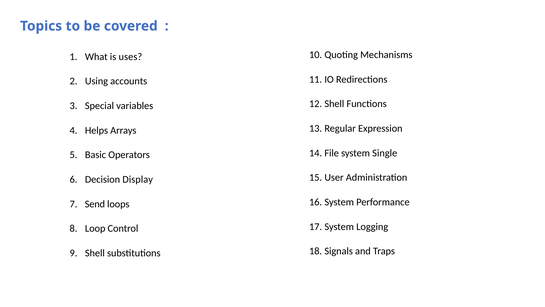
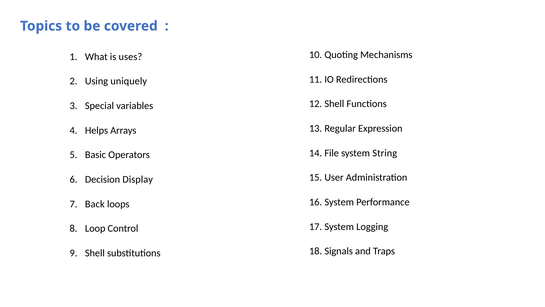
accounts: accounts -> uniquely
Single: Single -> String
Send: Send -> Back
